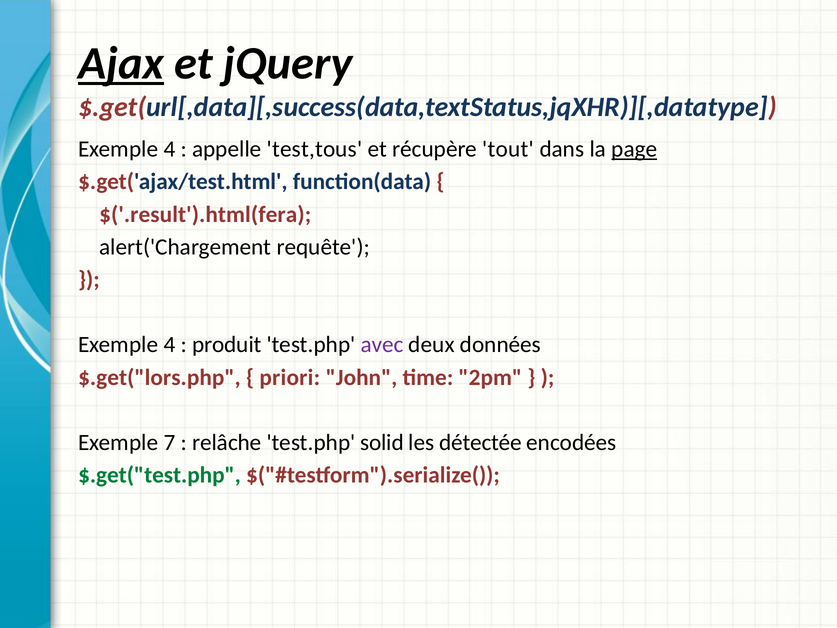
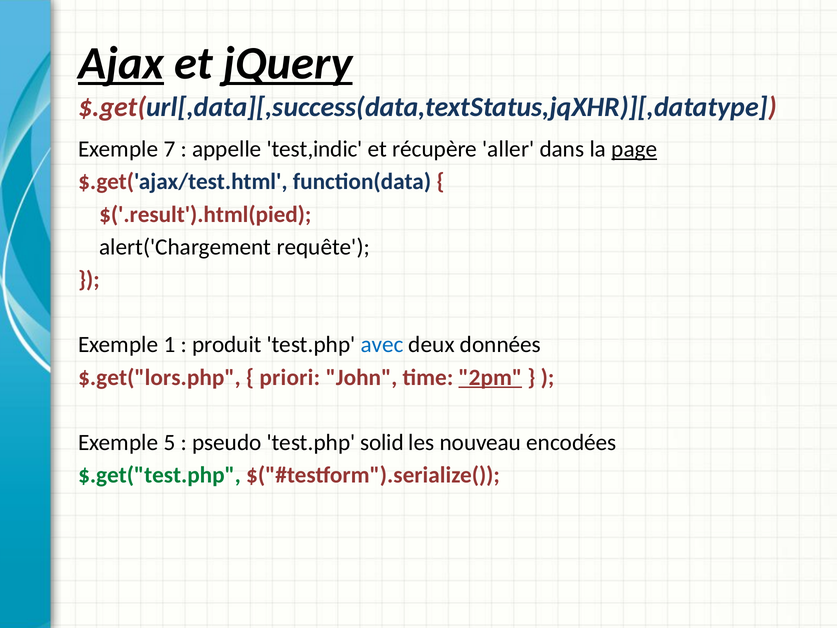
jQuery underline: none -> present
4 at (169, 149): 4 -> 7
test,tous: test,tous -> test,indic
tout: tout -> aller
$('.result').html(fera: $('.result').html(fera -> $('.result').html(pied
4 at (169, 345): 4 -> 1
avec colour: purple -> blue
2pm underline: none -> present
7: 7 -> 5
relâche: relâche -> pseudo
détectée: détectée -> nouveau
